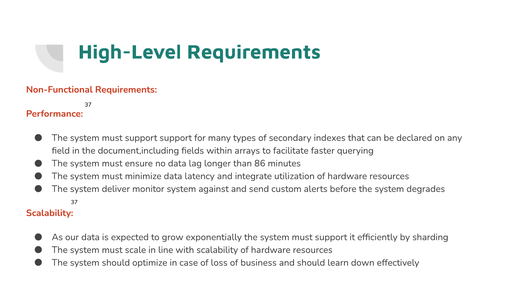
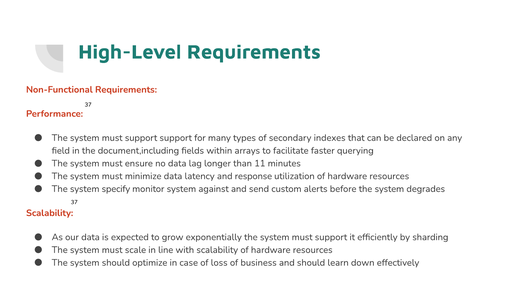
86: 86 -> 11
integrate: integrate -> response
deliver: deliver -> specify
